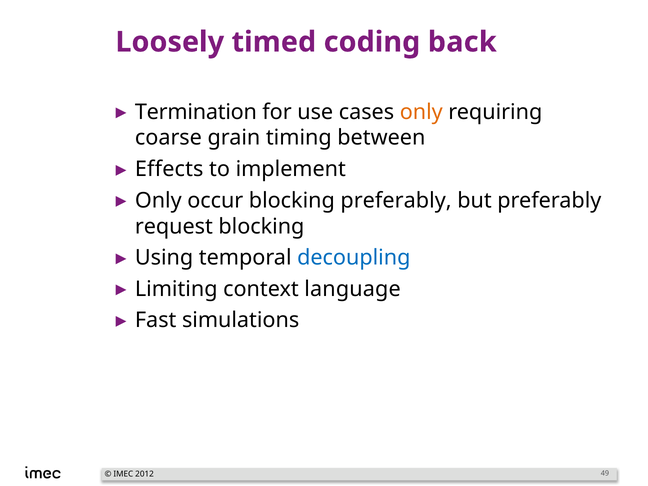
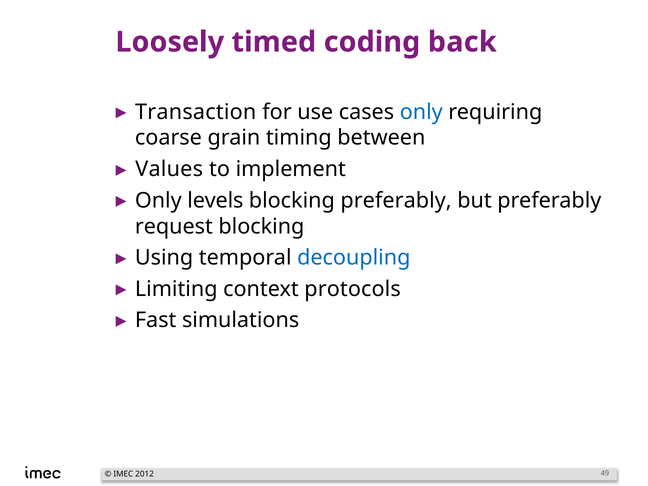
Termination: Termination -> Transaction
only at (421, 112) colour: orange -> blue
Effects: Effects -> Values
occur: occur -> levels
language: language -> protocols
